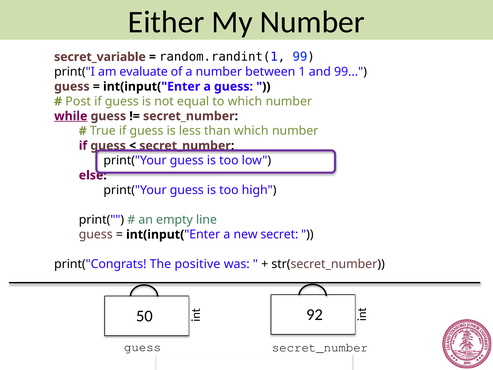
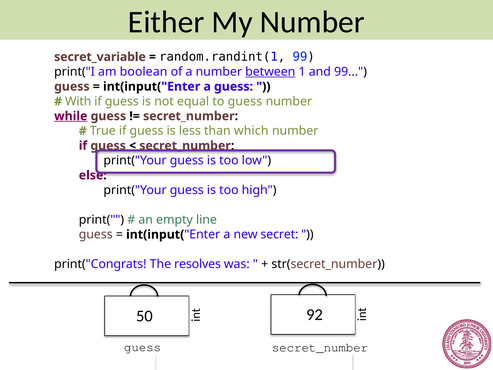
evaluate: evaluate -> boolean
between underline: none -> present
Post: Post -> With
to which: which -> guess
positive: positive -> resolves
